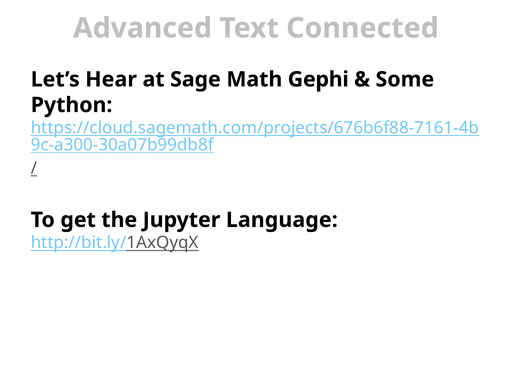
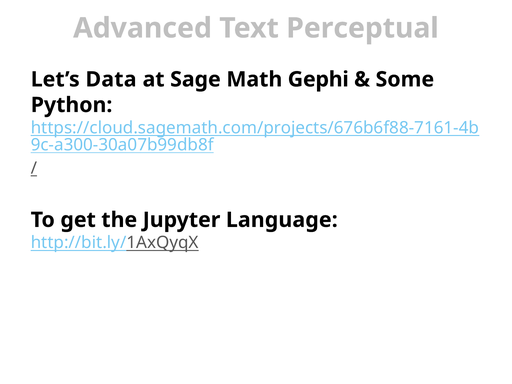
Connected: Connected -> Perceptual
Hear: Hear -> Data
